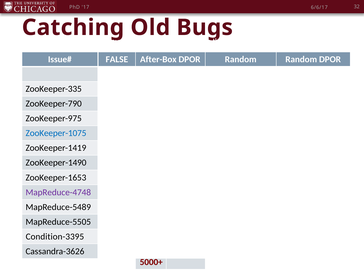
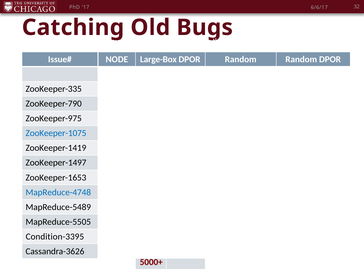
FALSE: FALSE -> NODE
After-Box: After-Box -> Large-Box
ZooKeeper-1490: ZooKeeper-1490 -> ZooKeeper-1497
MapReduce-4748 colour: purple -> blue
